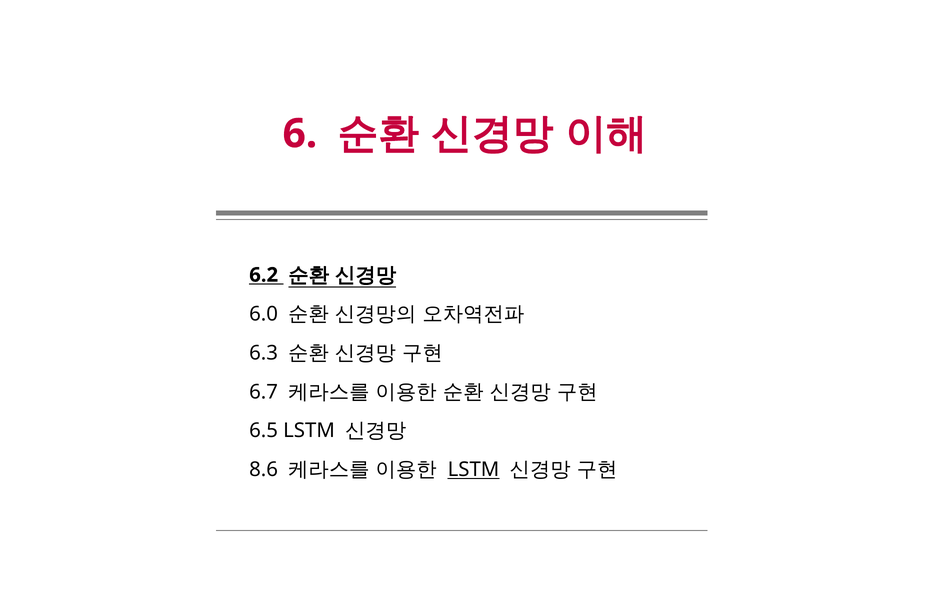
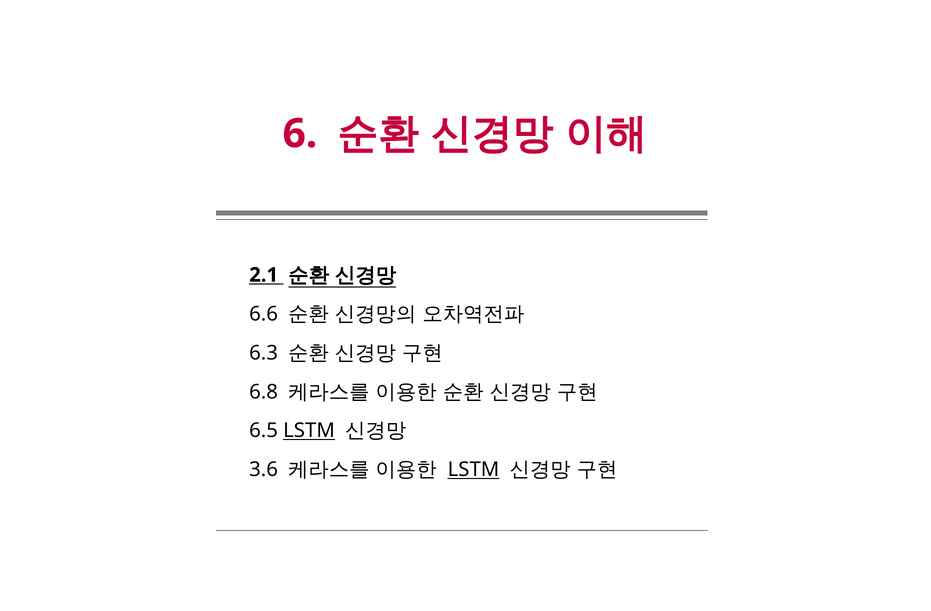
6.2: 6.2 -> 2.1
6.0: 6.0 -> 6.6
6.7: 6.7 -> 6.8
LSTM at (309, 431) underline: none -> present
8.6: 8.6 -> 3.6
